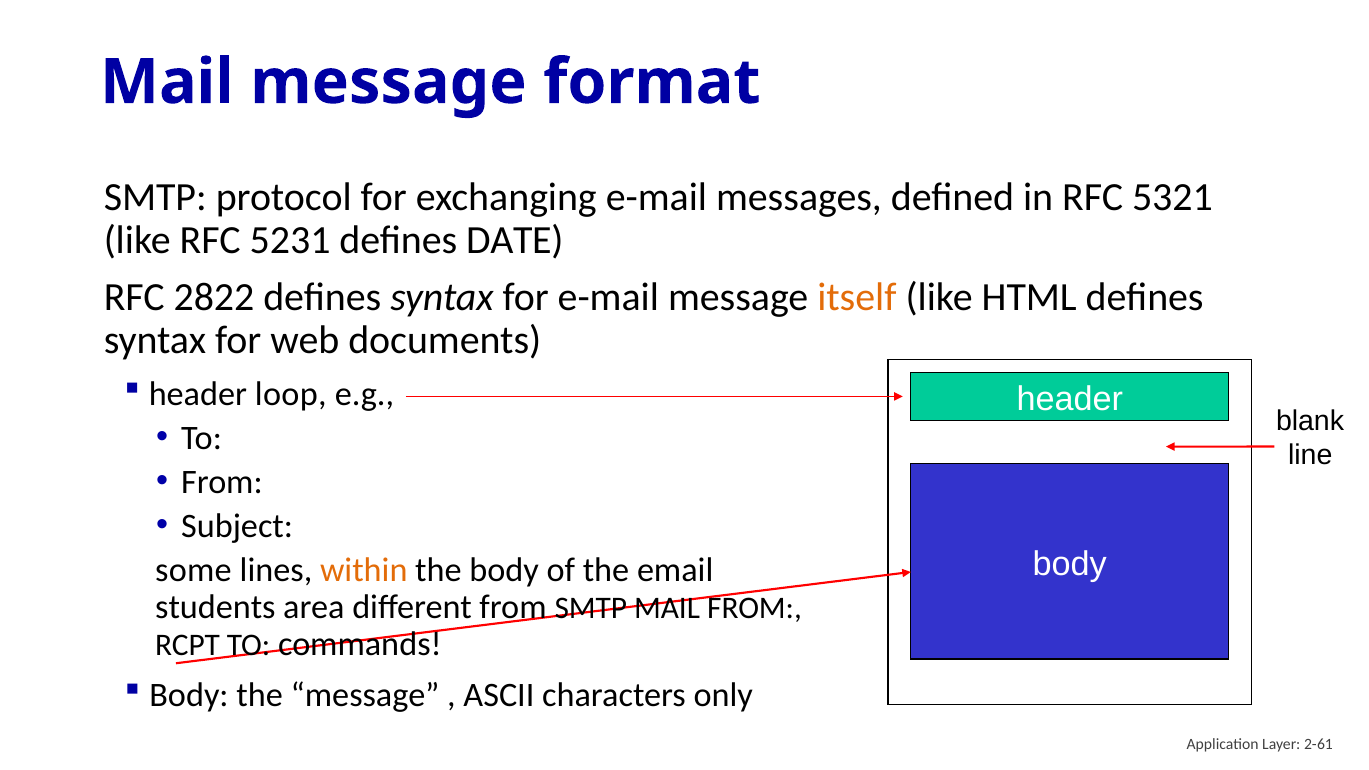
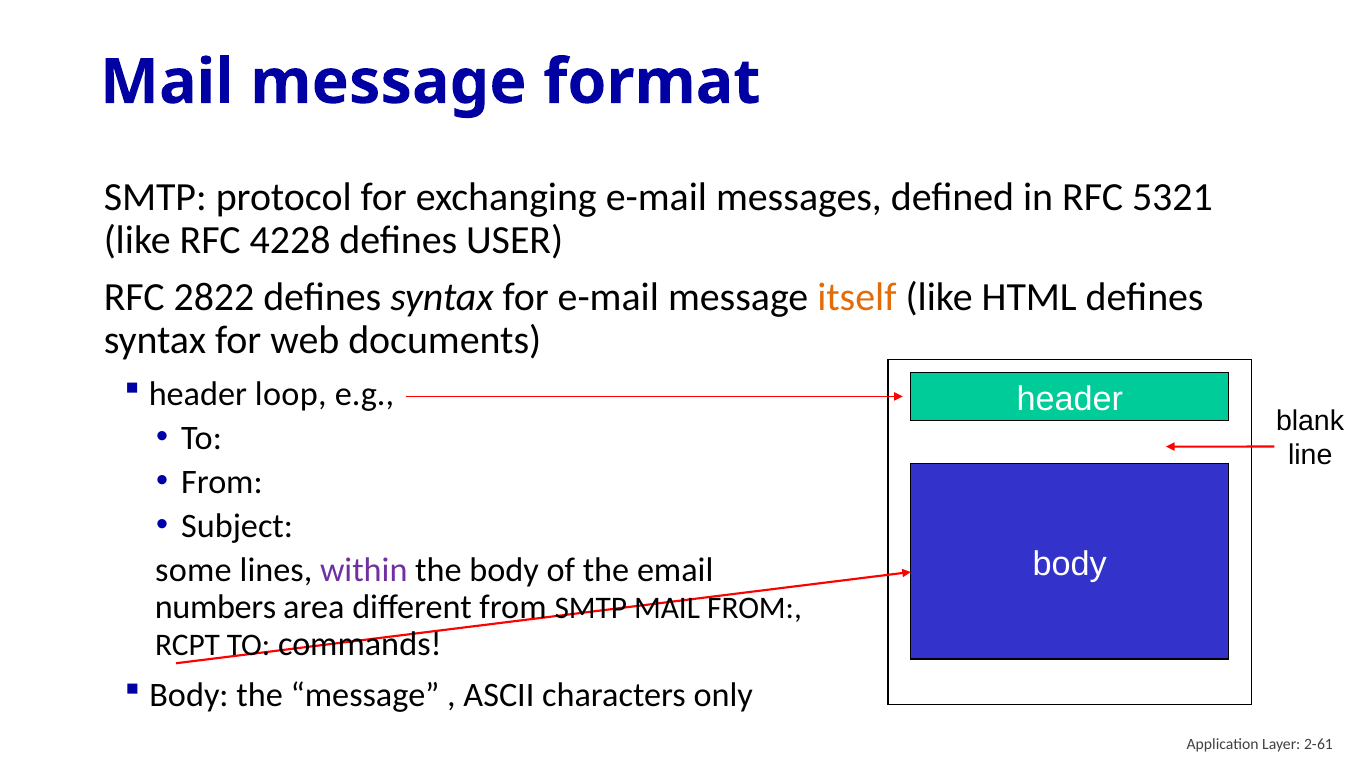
5231: 5231 -> 4228
DATE: DATE -> USER
within colour: orange -> purple
students: students -> numbers
